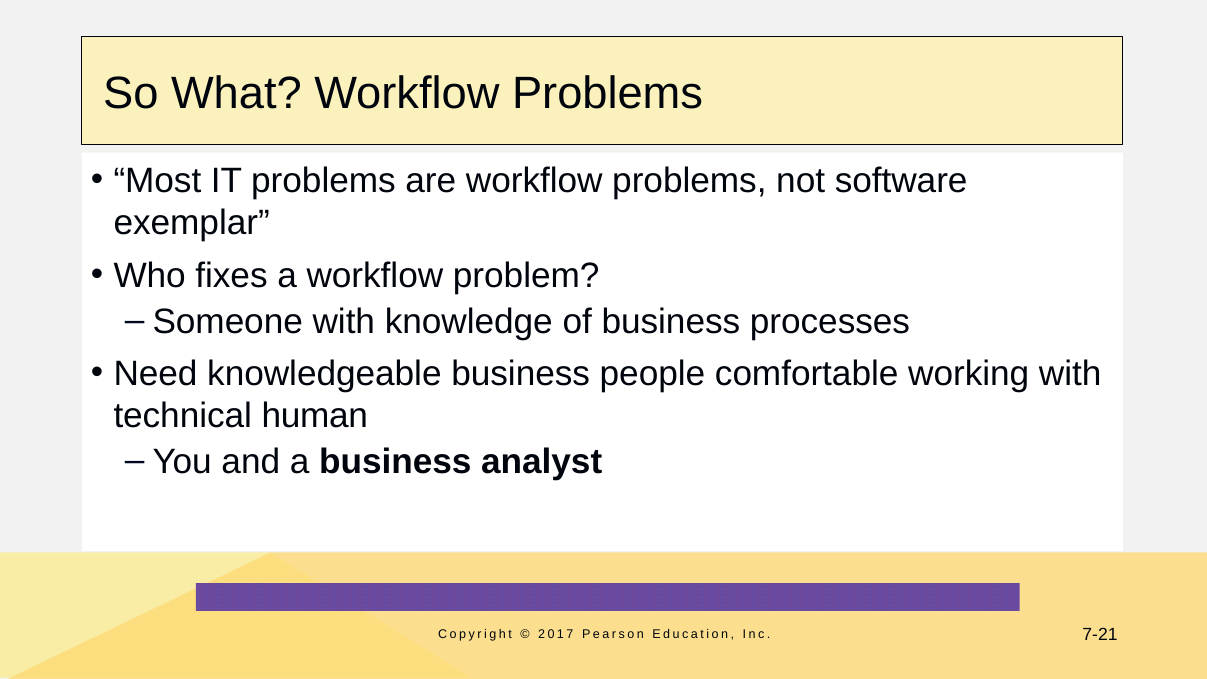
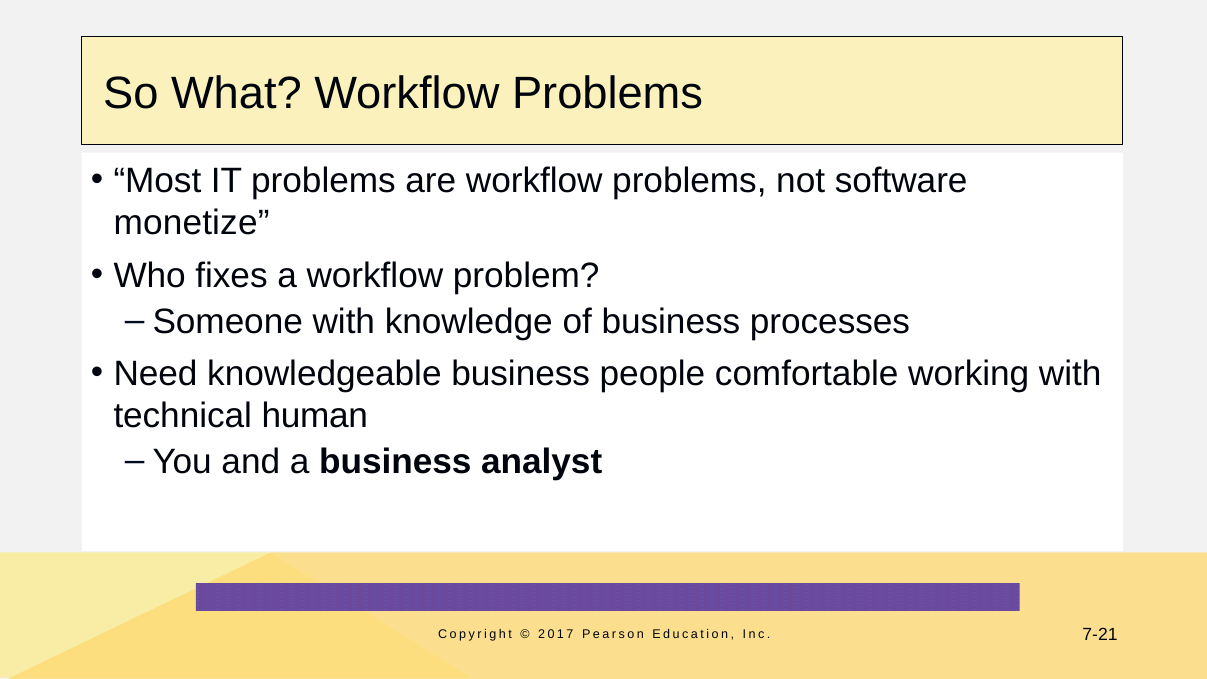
exemplar: exemplar -> monetize
